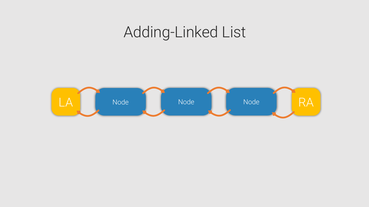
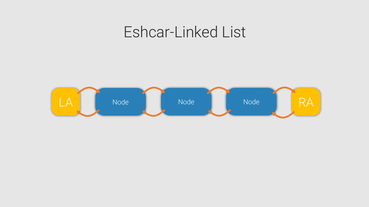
Adding-Linked: Adding-Linked -> Eshcar-Linked
